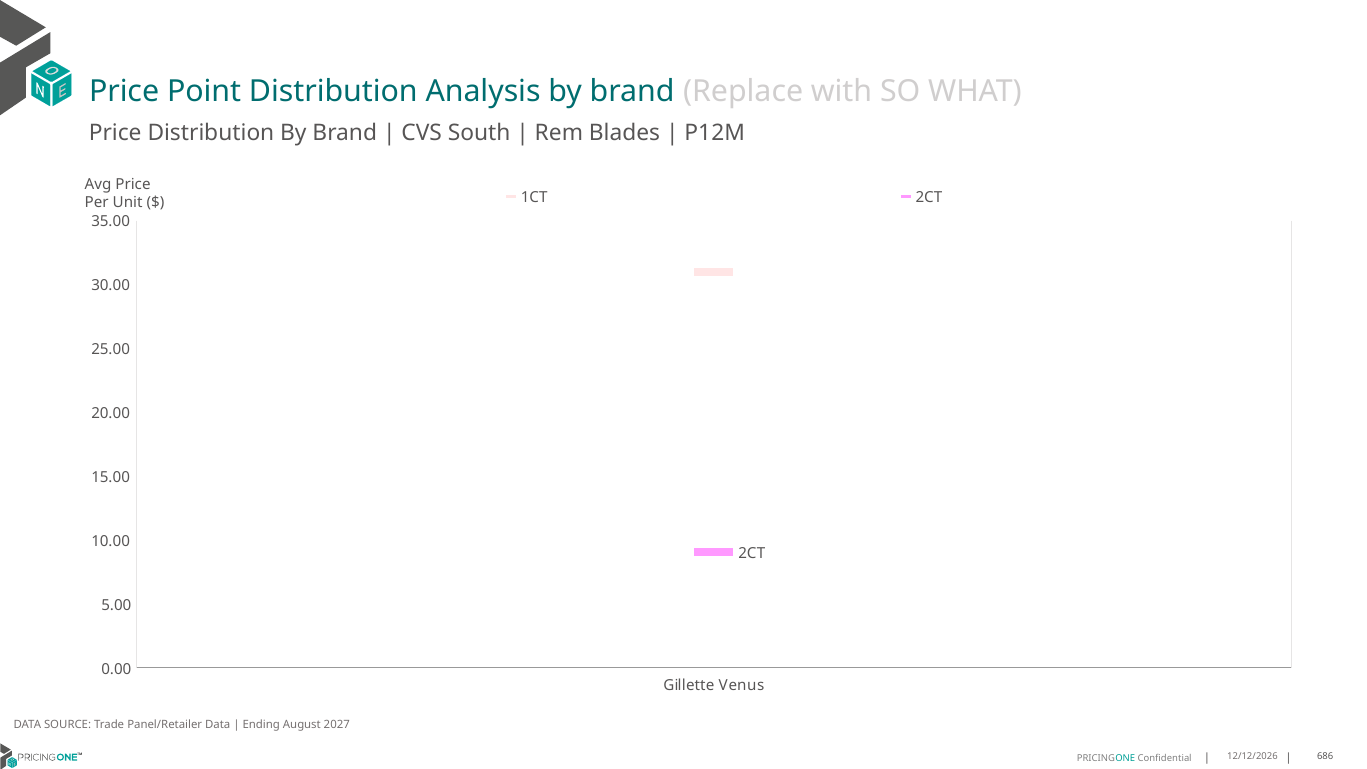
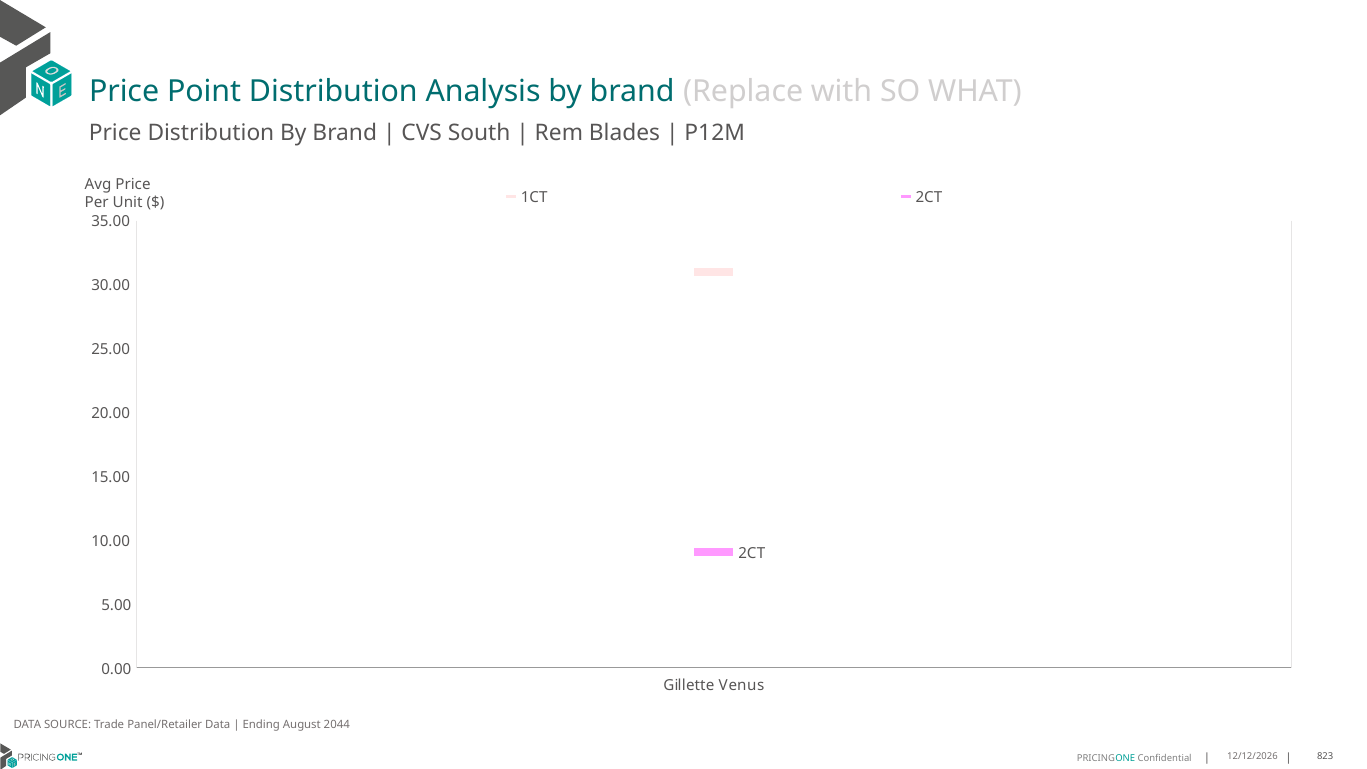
2027: 2027 -> 2044
686: 686 -> 823
